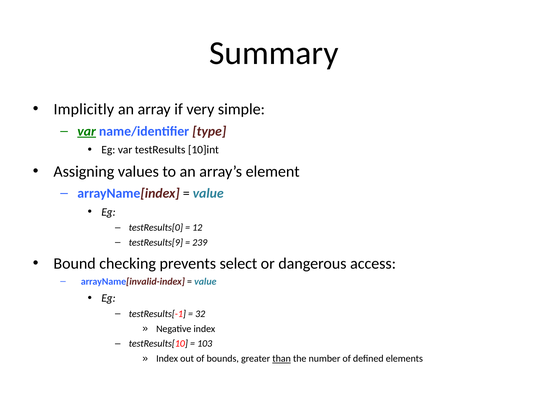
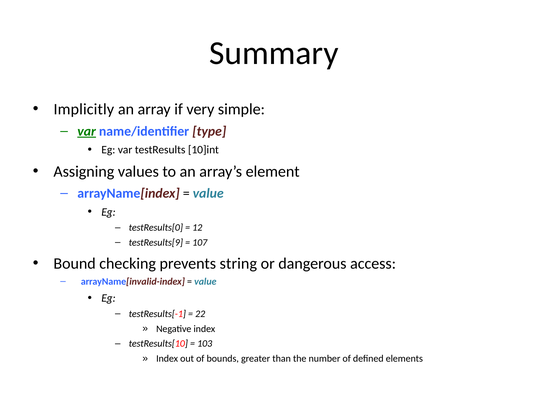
239: 239 -> 107
select: select -> string
32: 32 -> 22
than underline: present -> none
